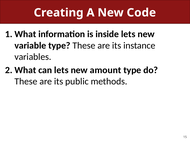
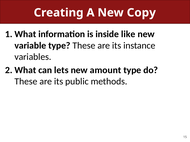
Code: Code -> Copy
inside lets: lets -> like
